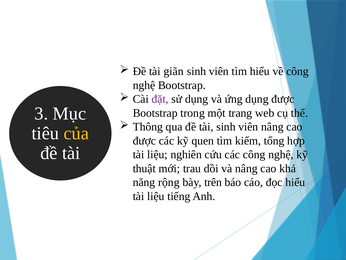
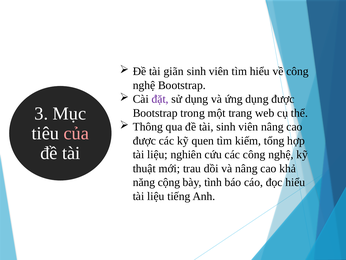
của colour: yellow -> pink
rộng: rộng -> cộng
trên: trên -> tình
